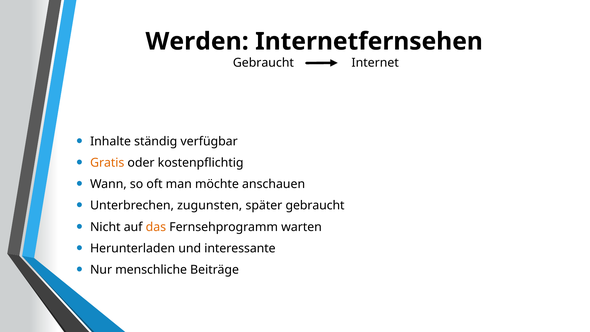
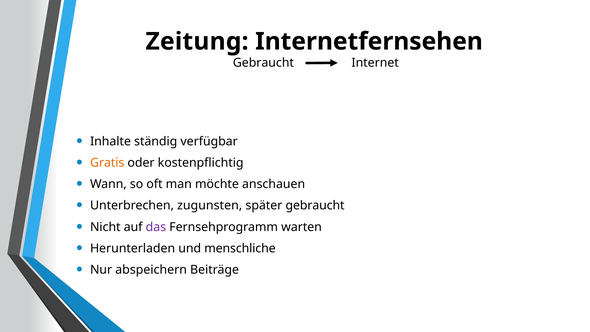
Werden: Werden -> Zeitung
das colour: orange -> purple
interessante: interessante -> menschliche
menschliche: menschliche -> abspeichern
